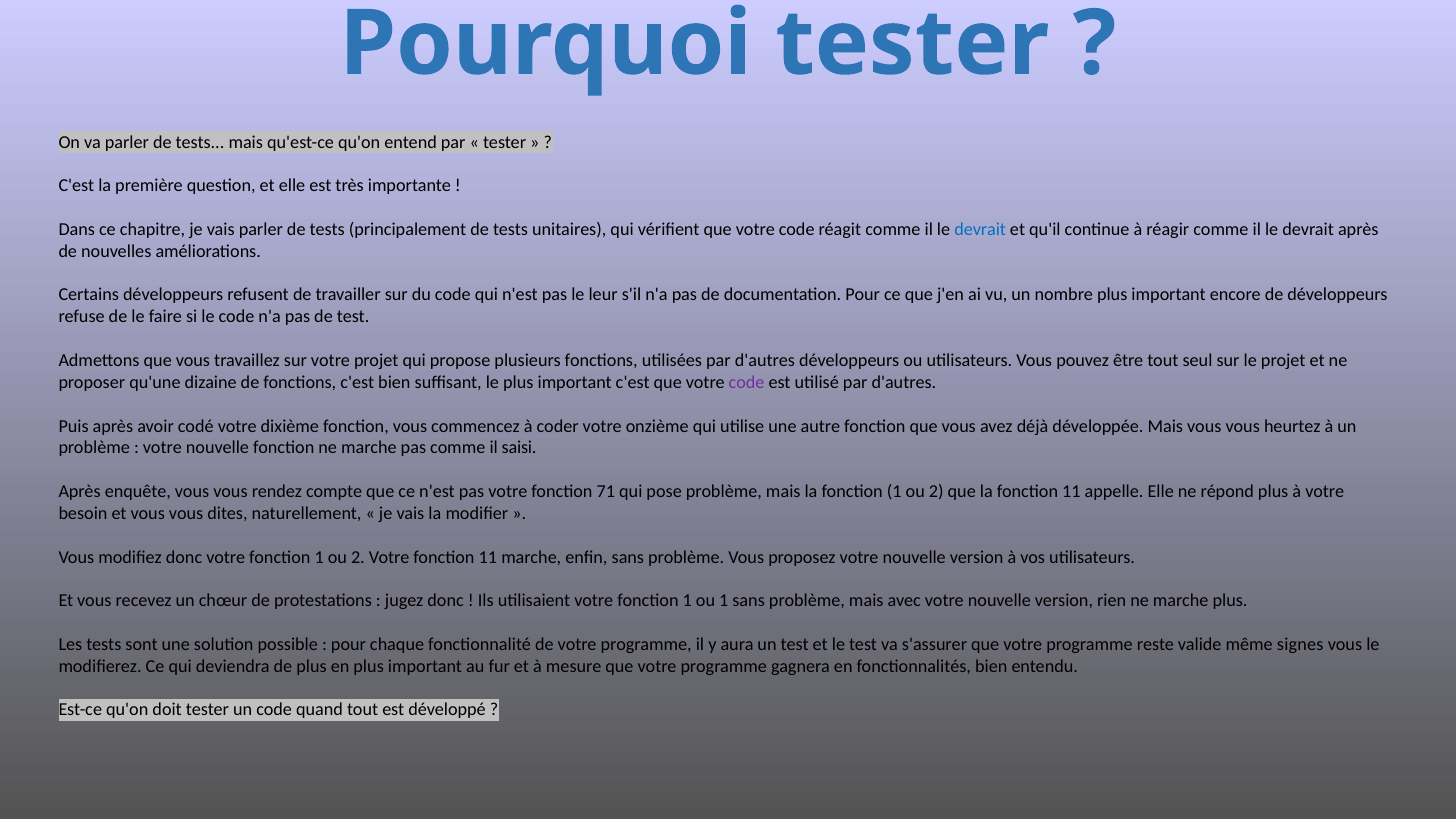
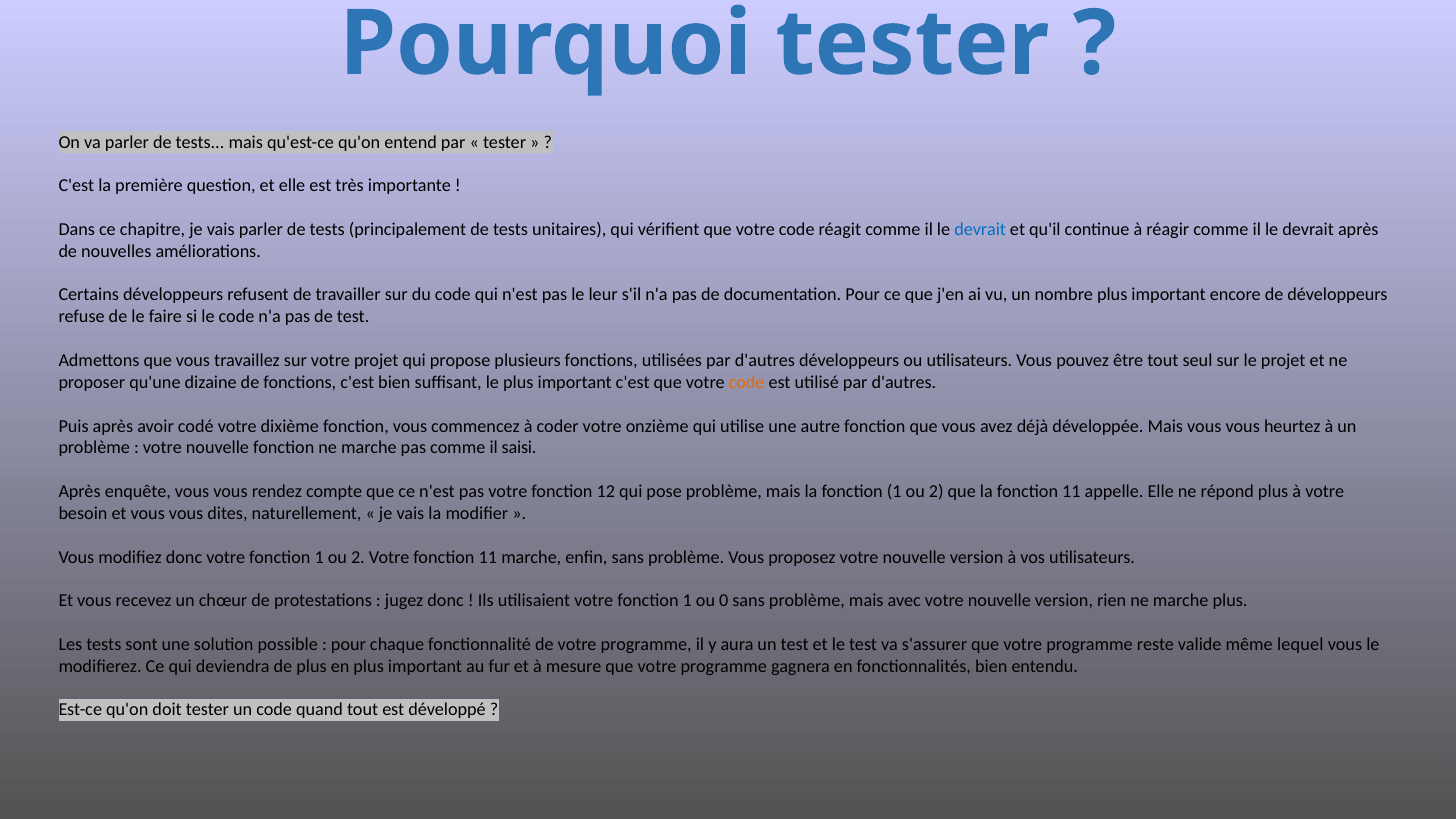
code at (747, 382) colour: purple -> orange
71: 71 -> 12
ou 1: 1 -> 0
signes: signes -> lequel
